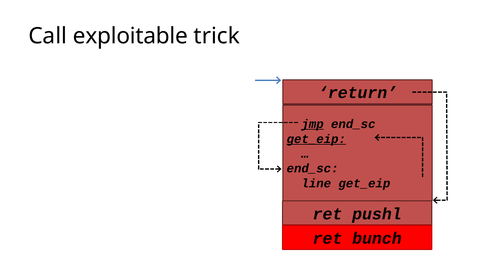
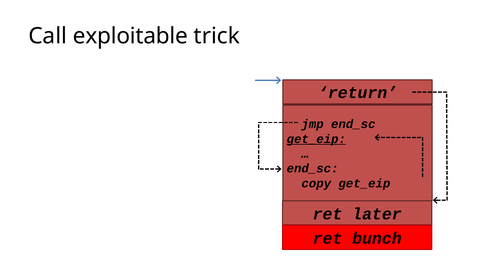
jmp underline: present -> none
line: line -> copy
pushl: pushl -> later
